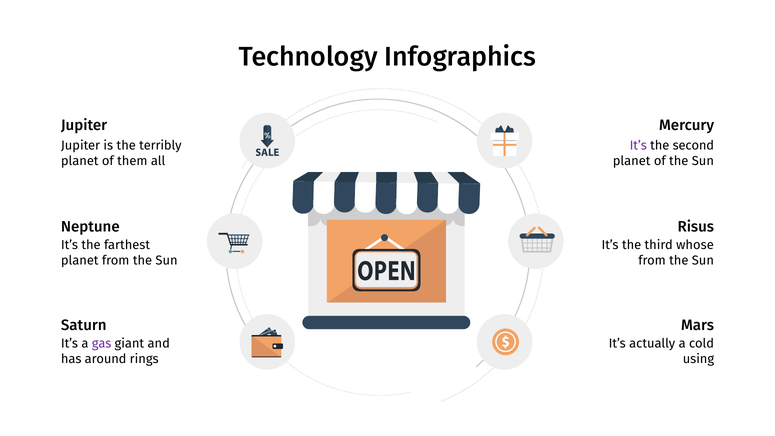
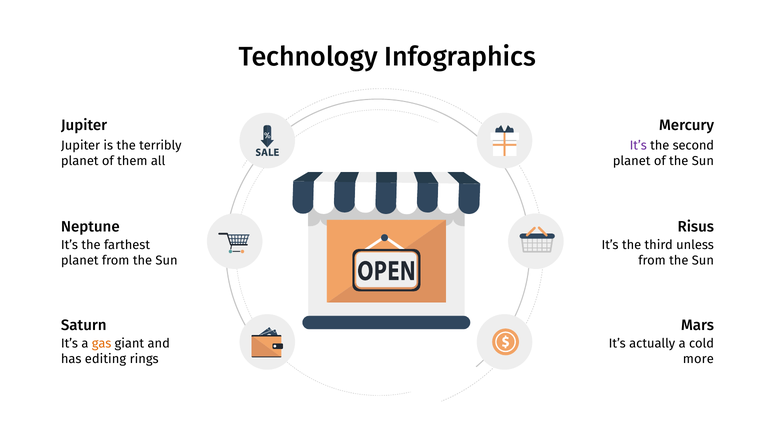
whose: whose -> unless
gas colour: purple -> orange
around: around -> editing
using: using -> more
